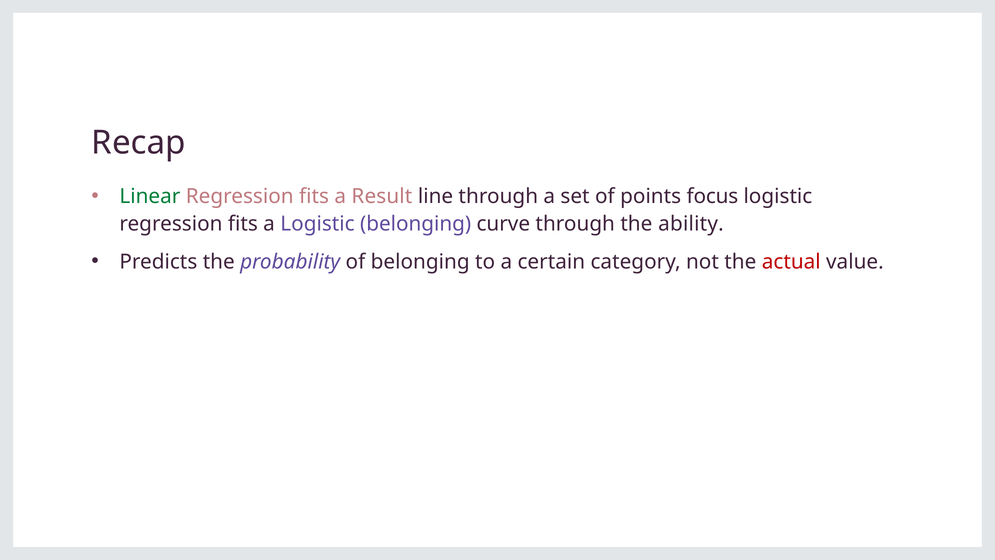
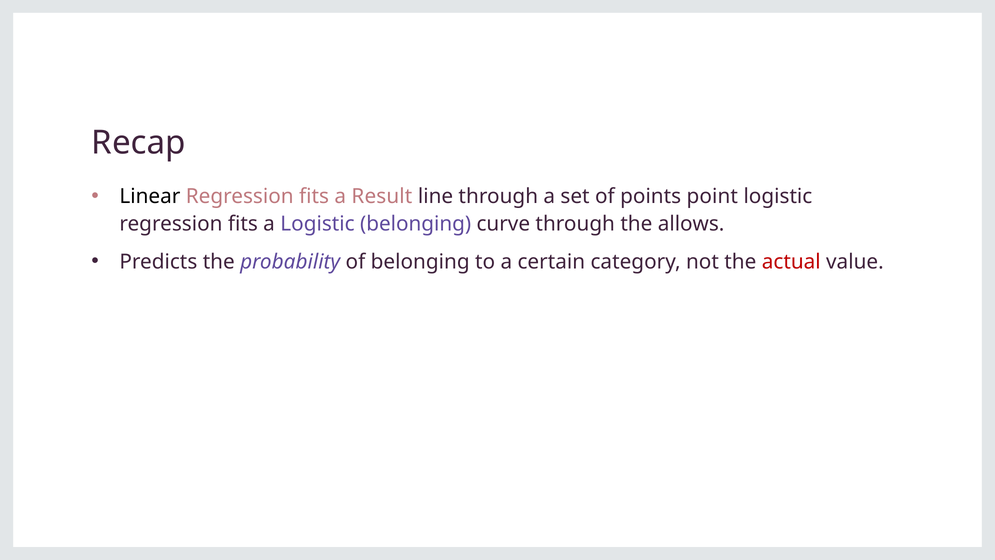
Linear colour: green -> black
focus: focus -> point
ability: ability -> allows
